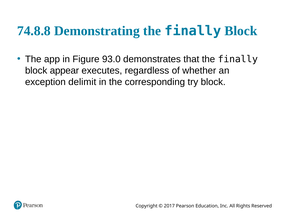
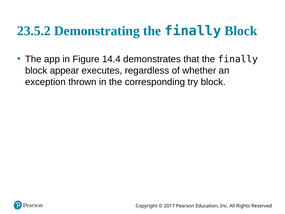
74.8.8: 74.8.8 -> 23.5.2
93.0: 93.0 -> 14.4
delimit: delimit -> thrown
